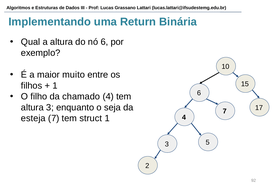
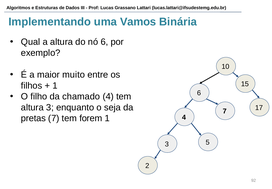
Return: Return -> Vamos
esteja: esteja -> pretas
struct: struct -> forem
